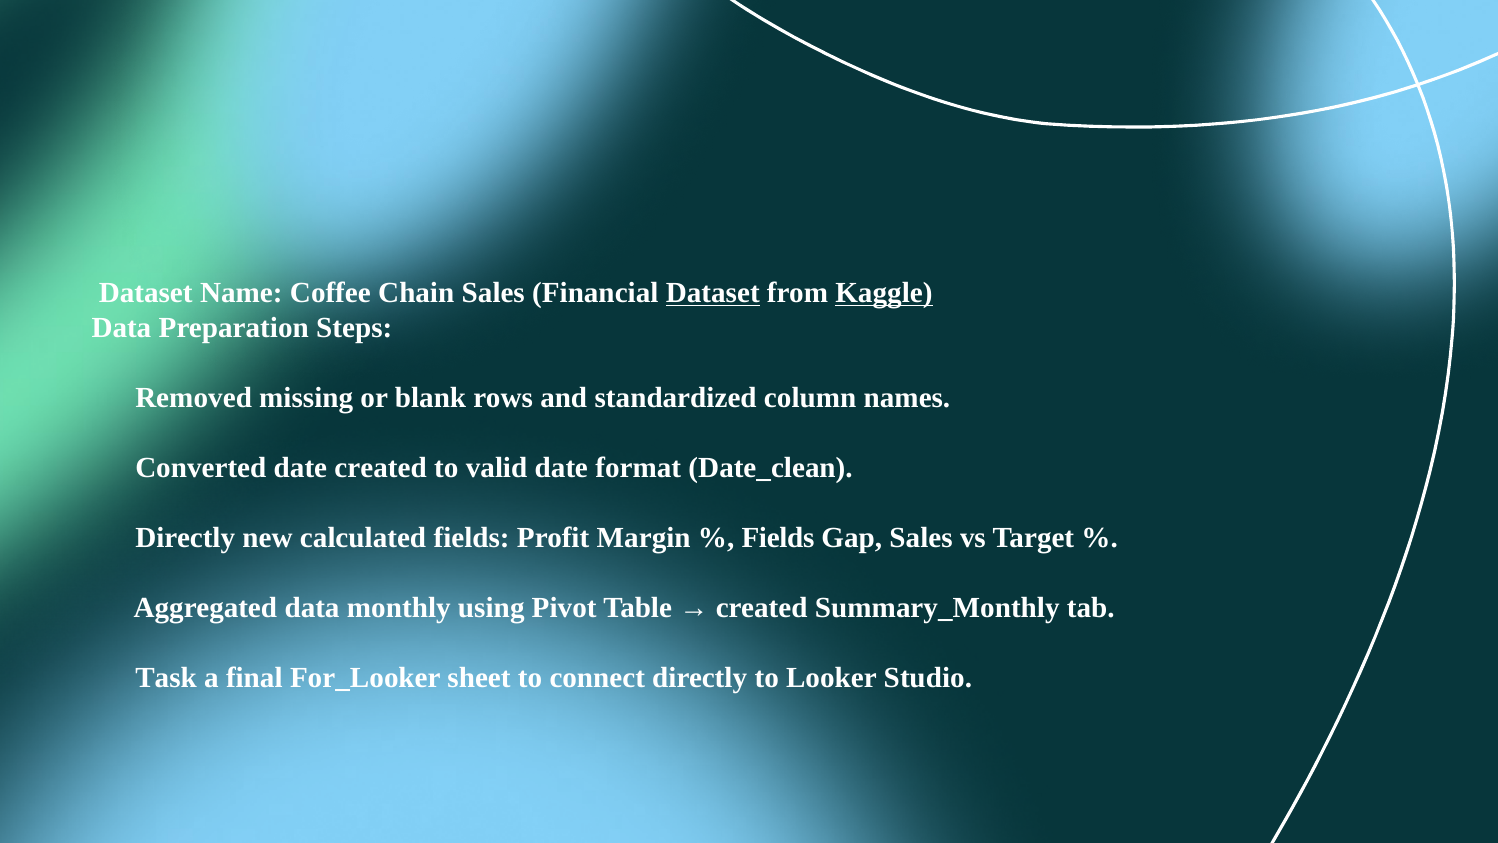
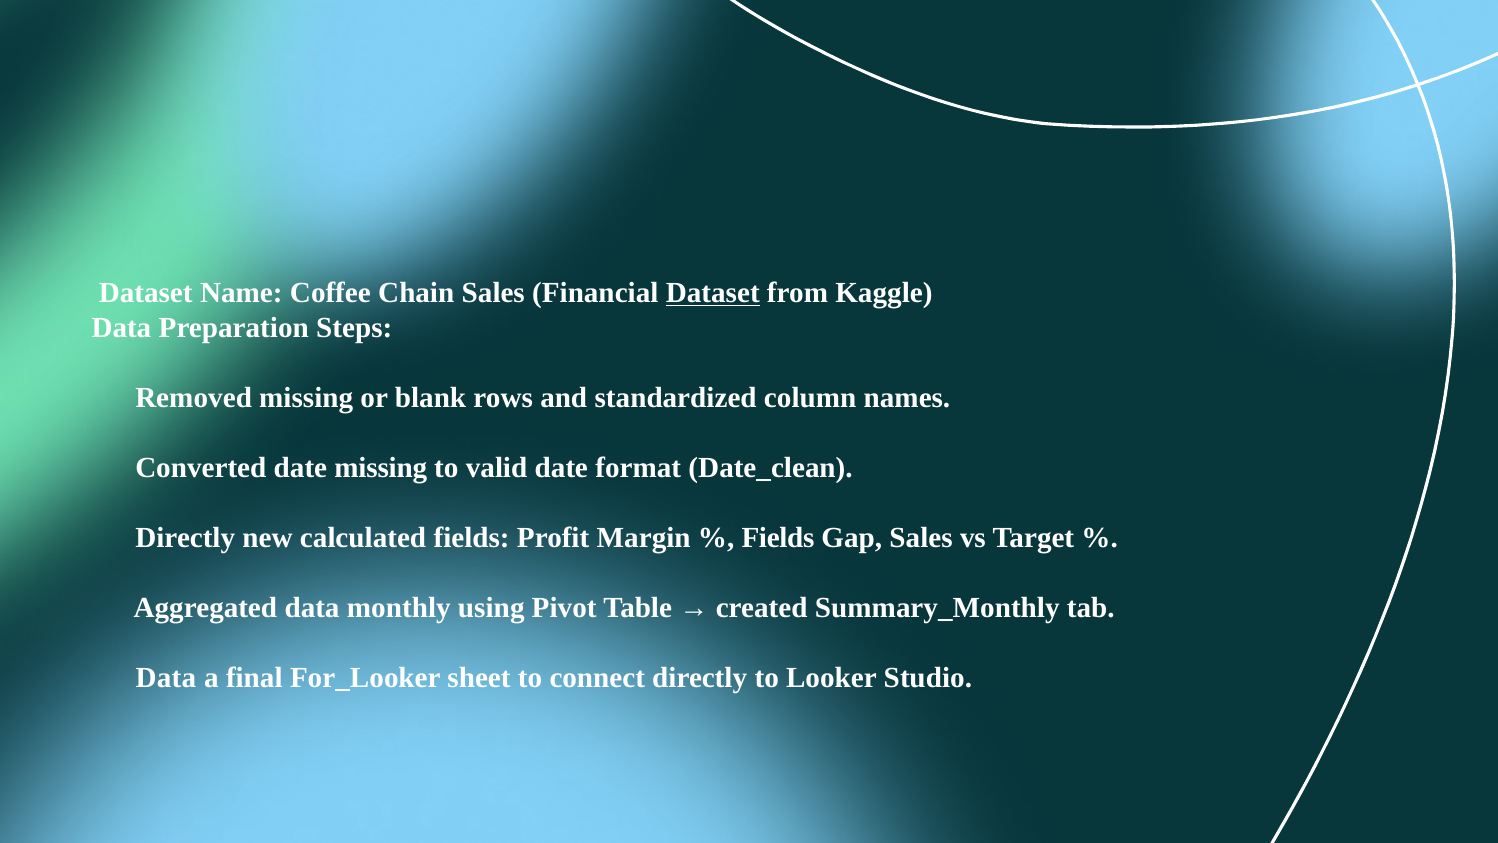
Kaggle underline: present -> none
date created: created -> missing
Task at (166, 678): Task -> Data
